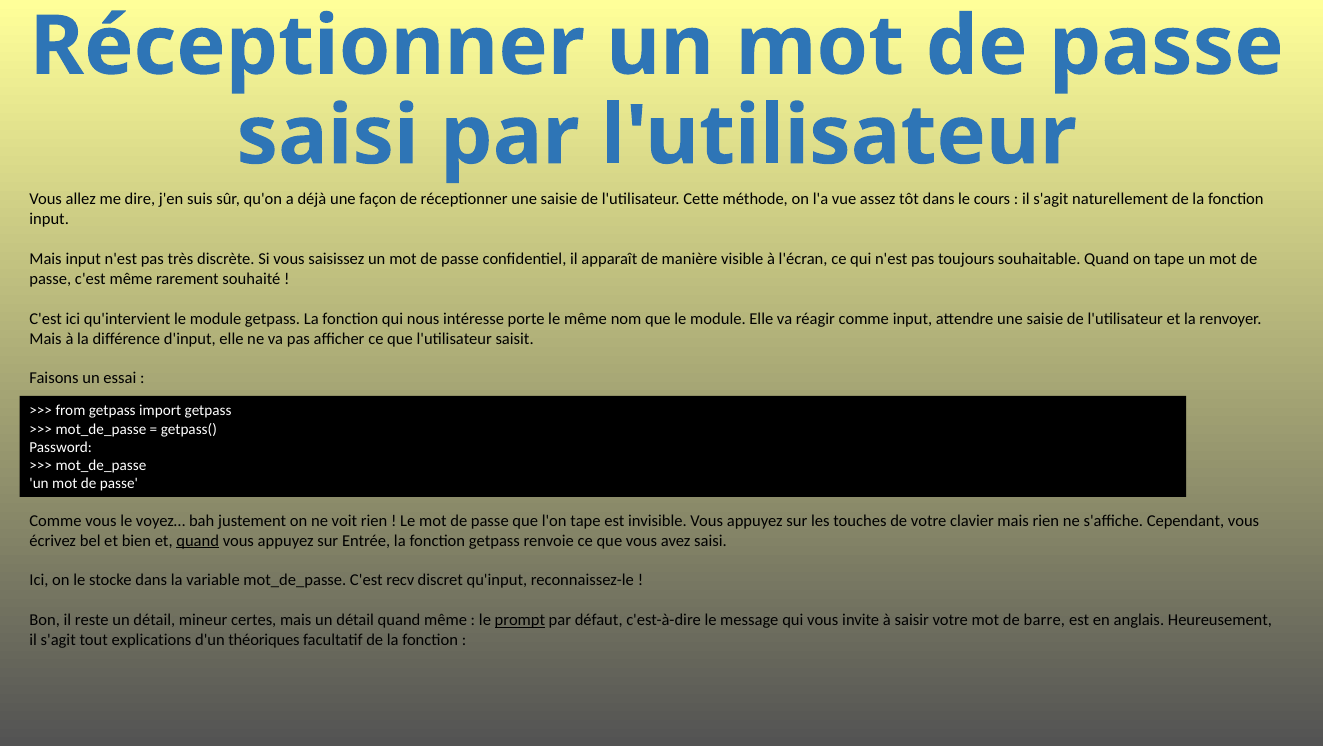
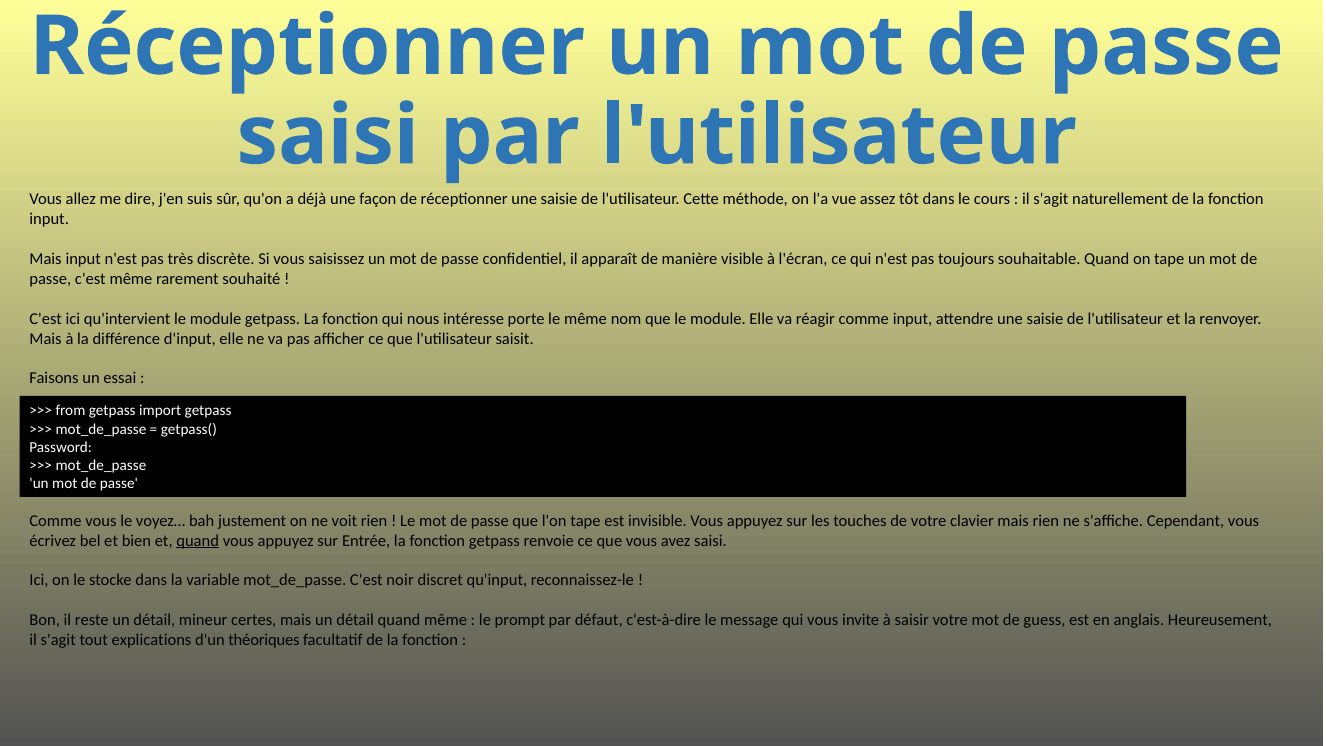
recv: recv -> noir
prompt underline: present -> none
barre: barre -> guess
